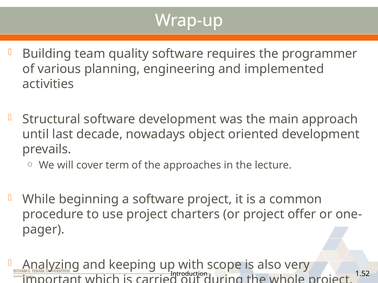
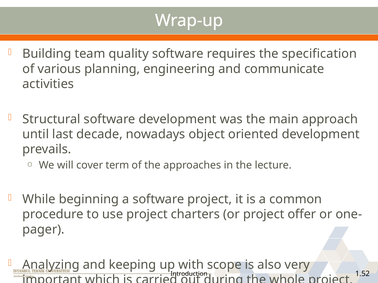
programmer: programmer -> specification
implemented: implemented -> communicate
